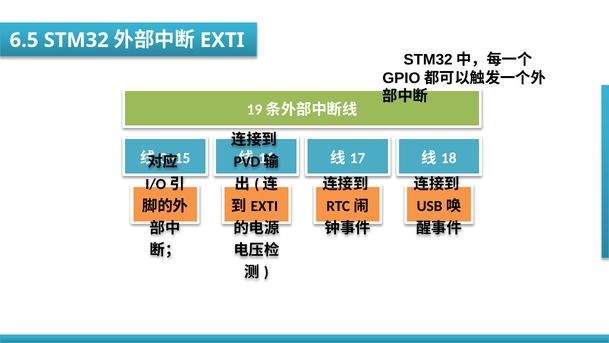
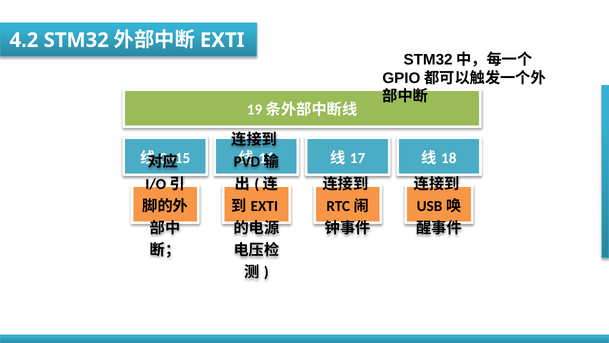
6.5: 6.5 -> 4.2
